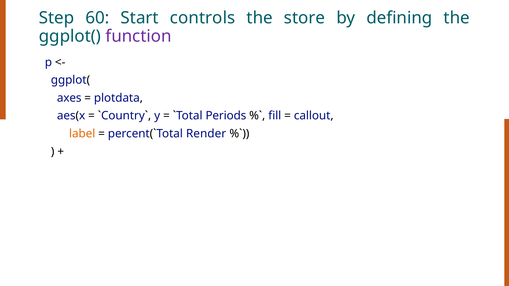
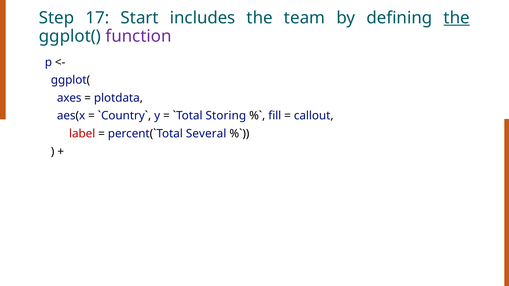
60: 60 -> 17
controls: controls -> includes
store: store -> team
the at (457, 18) underline: none -> present
Periods: Periods -> Storing
label colour: orange -> red
Render: Render -> Several
